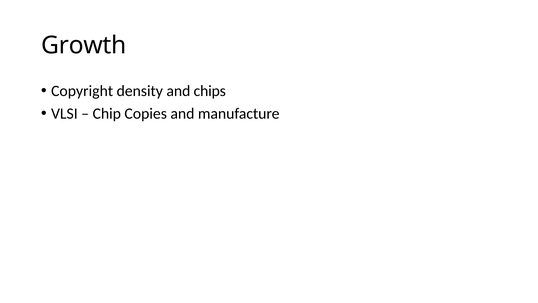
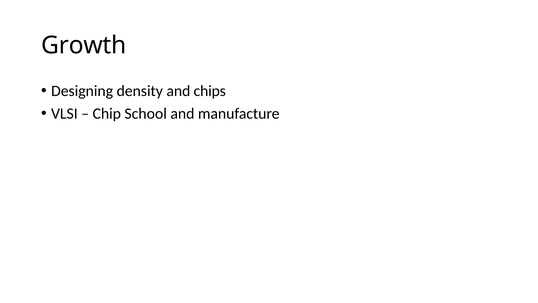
Copyright: Copyright -> Designing
Copies: Copies -> School
